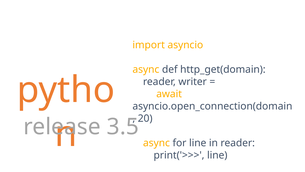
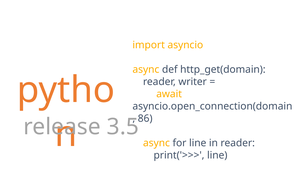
20: 20 -> 86
